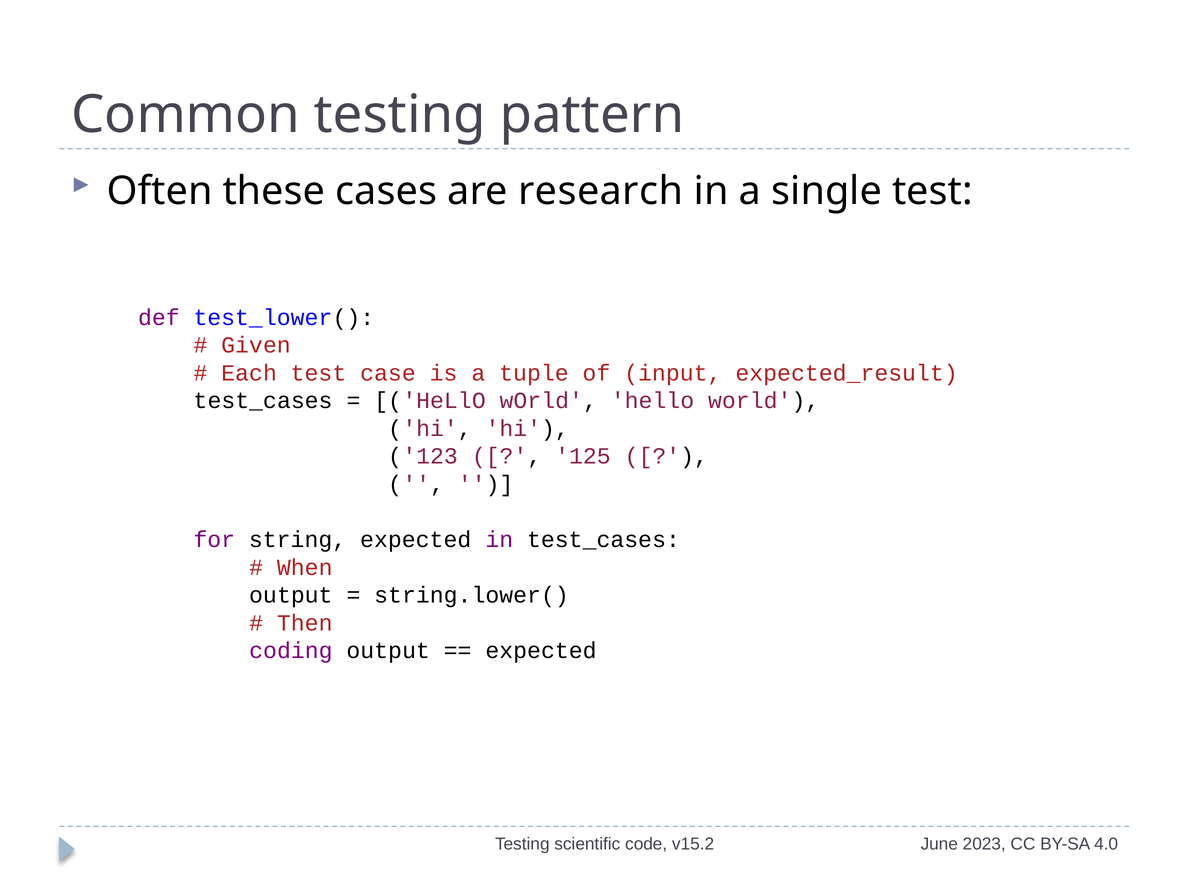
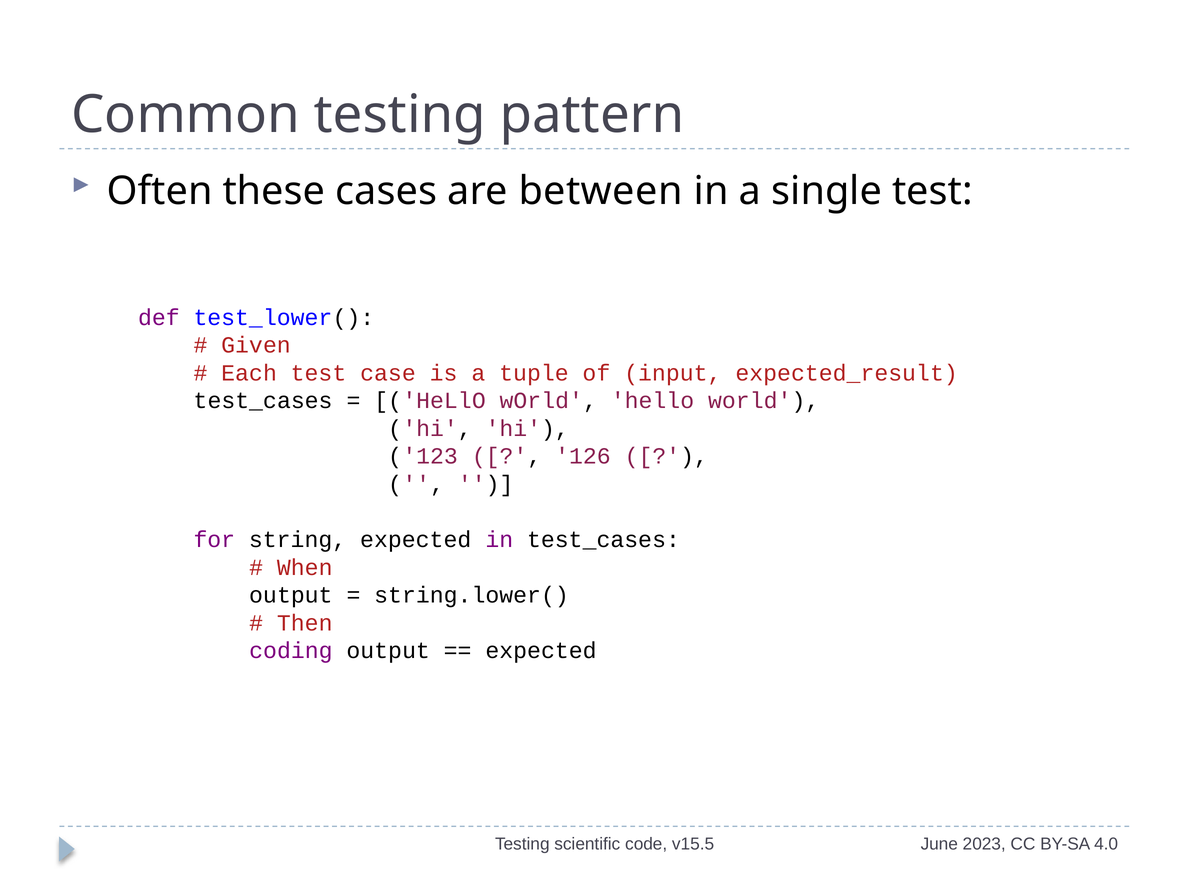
research: research -> between
125: 125 -> 126
v15.2: v15.2 -> v15.5
